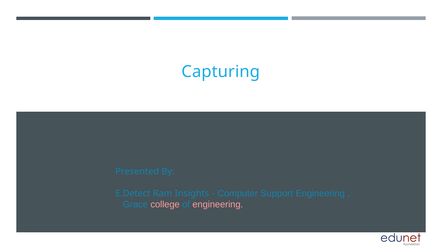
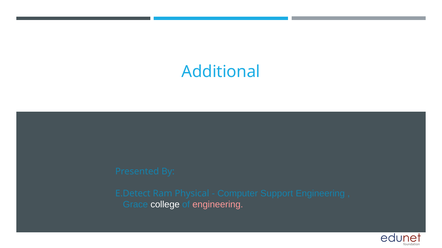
Capturing: Capturing -> Additional
Insights: Insights -> Physical
college colour: pink -> white
